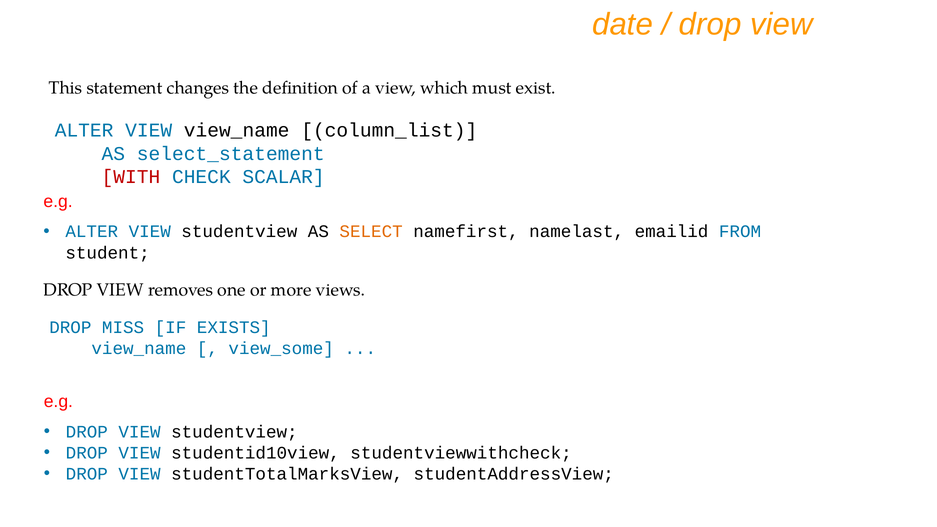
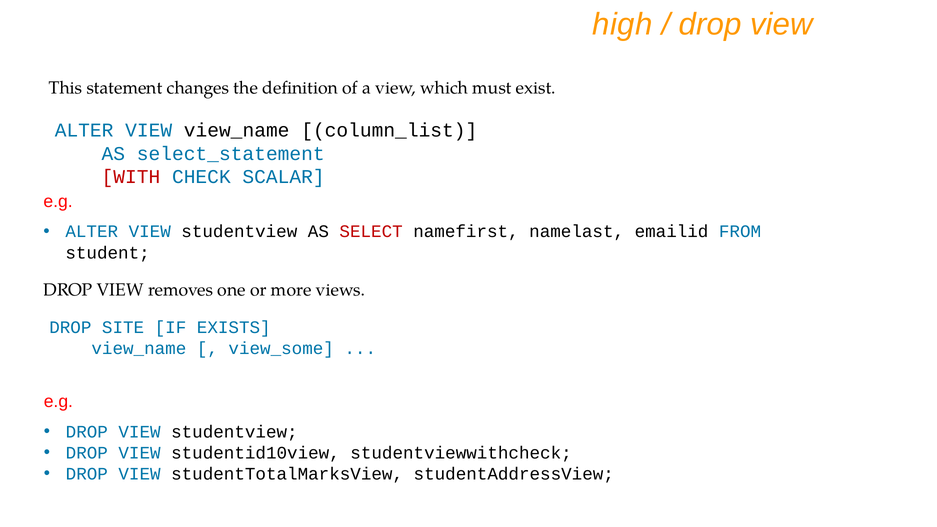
date: date -> high
SELECT colour: orange -> red
MISS: MISS -> SITE
